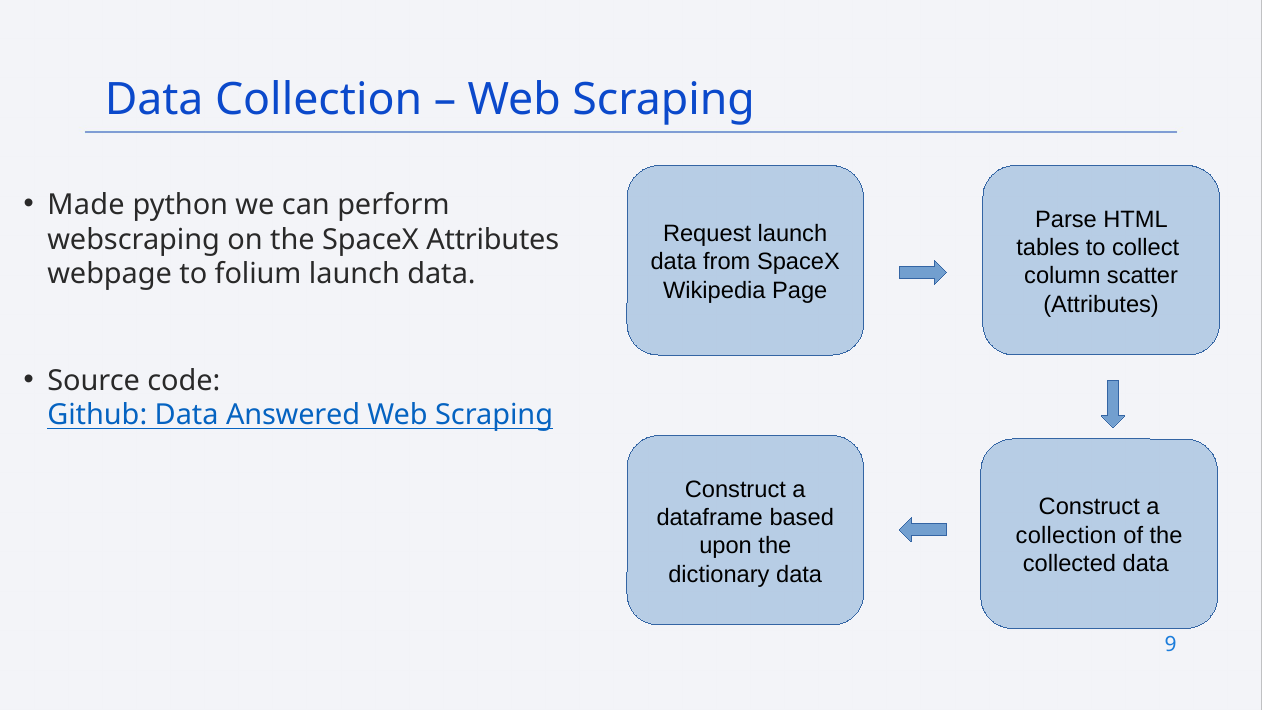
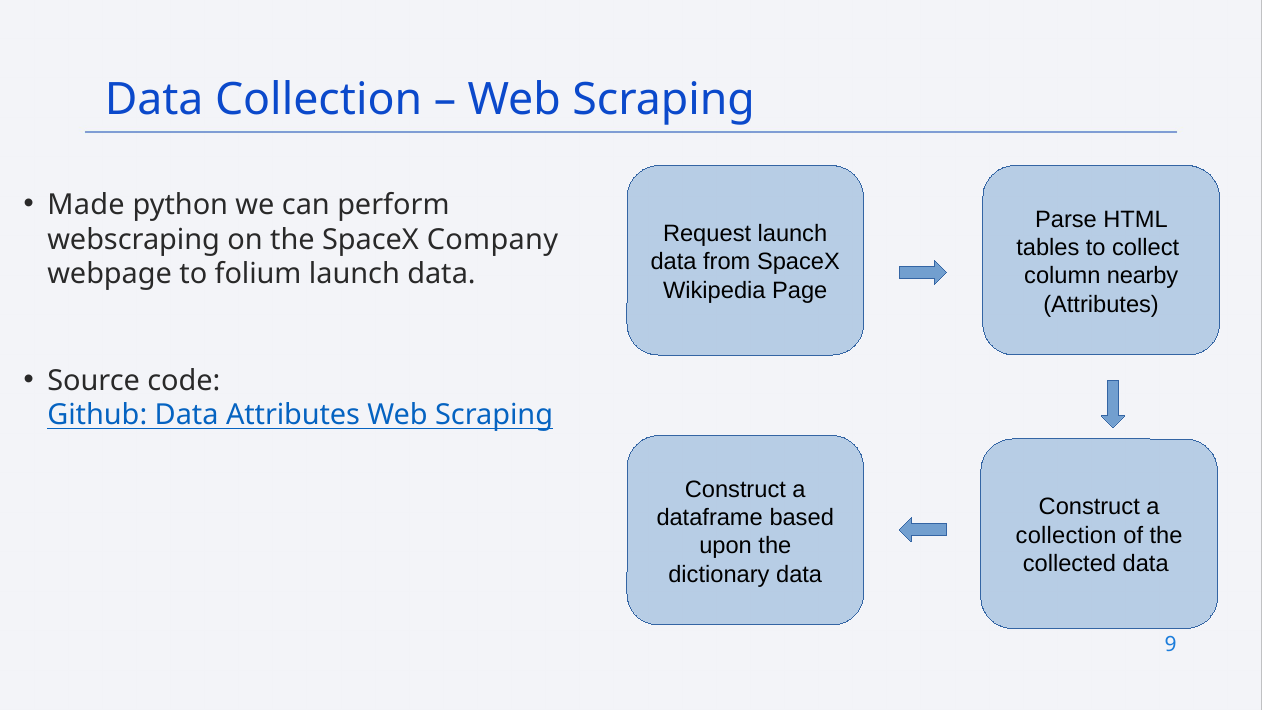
SpaceX Attributes: Attributes -> Company
scatter: scatter -> nearby
Data Answered: Answered -> Attributes
